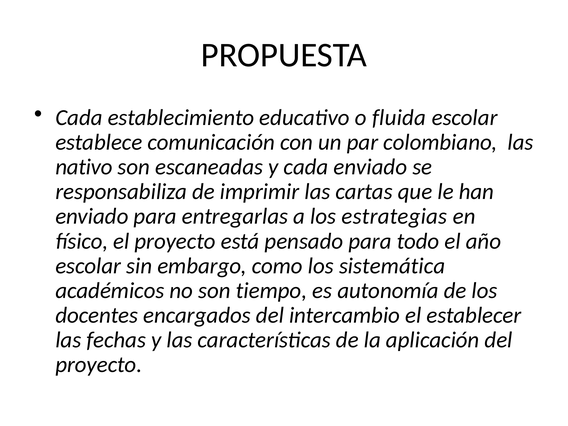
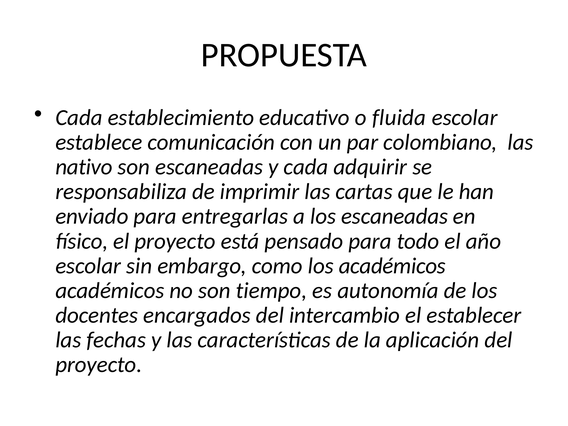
cada enviado: enviado -> adquirir
los estrategias: estrategias -> escaneadas
los sistemática: sistemática -> académicos
